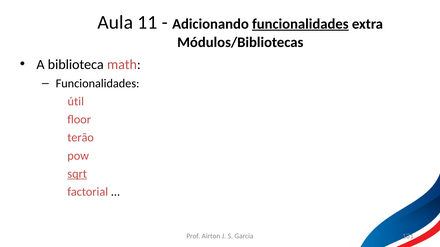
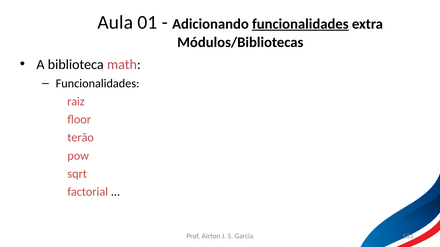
11: 11 -> 01
útil: útil -> raiz
sqrt underline: present -> none
